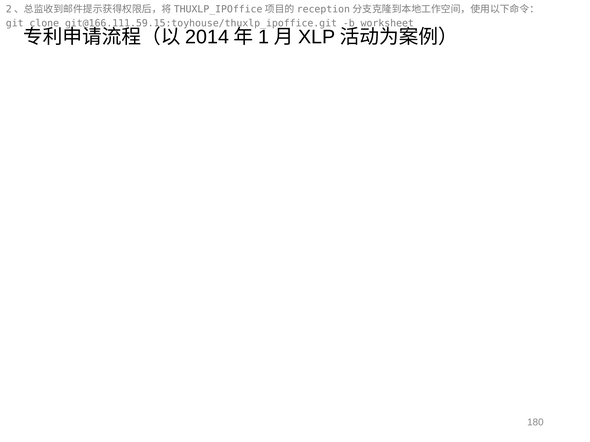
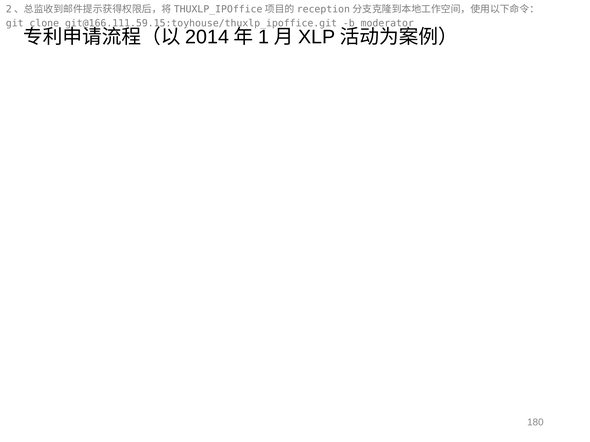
worksheet: worksheet -> moderator
